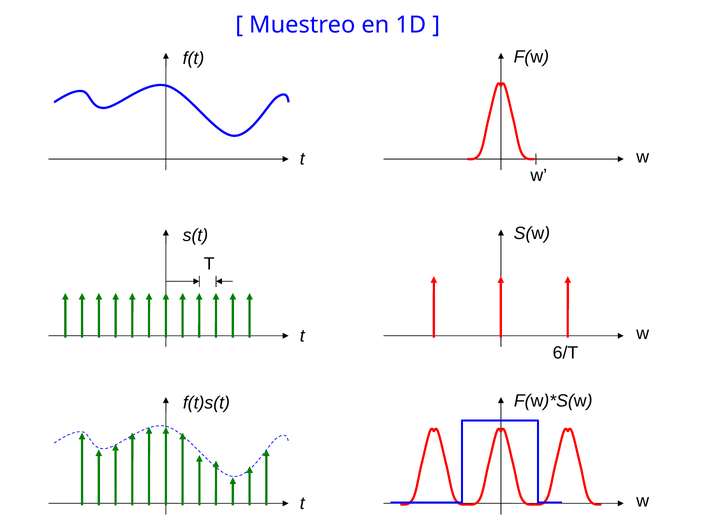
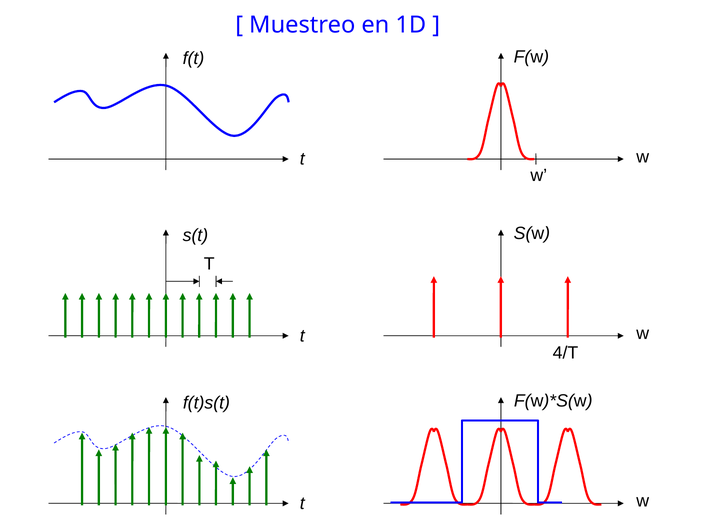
6/T: 6/T -> 4/T
